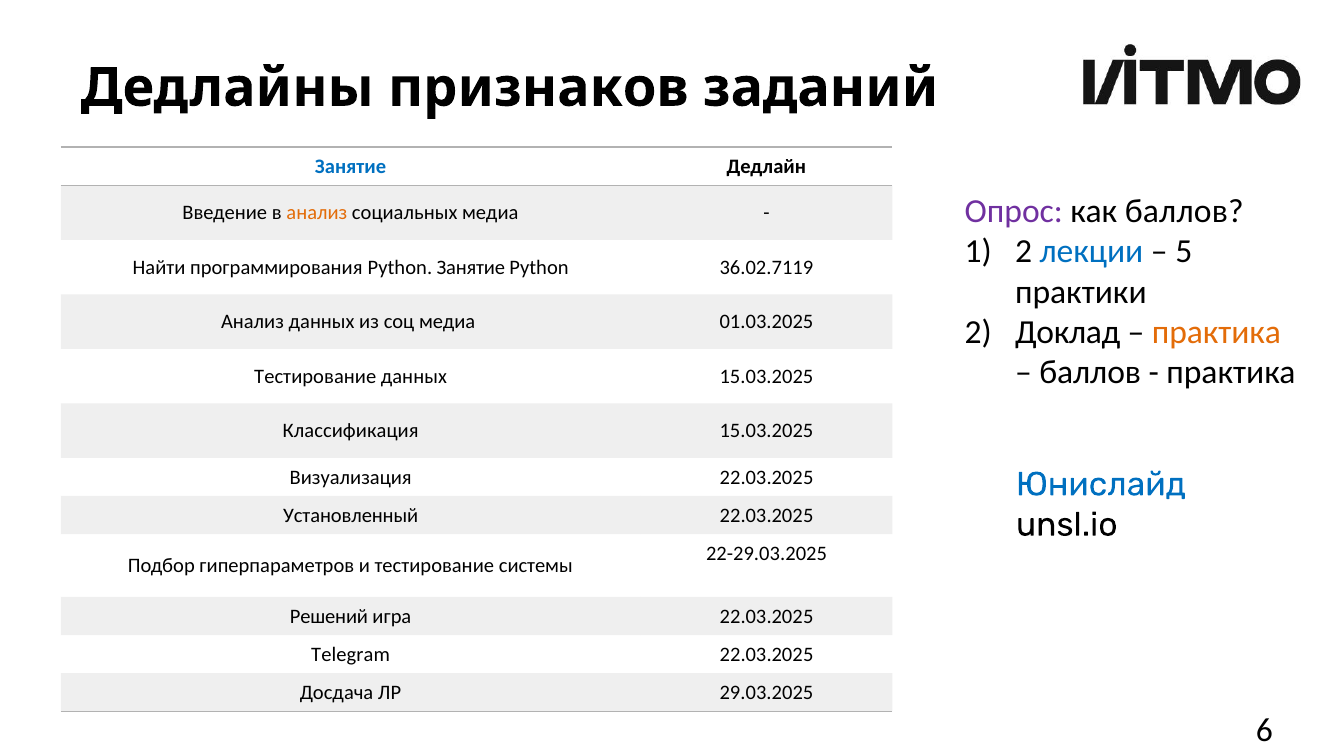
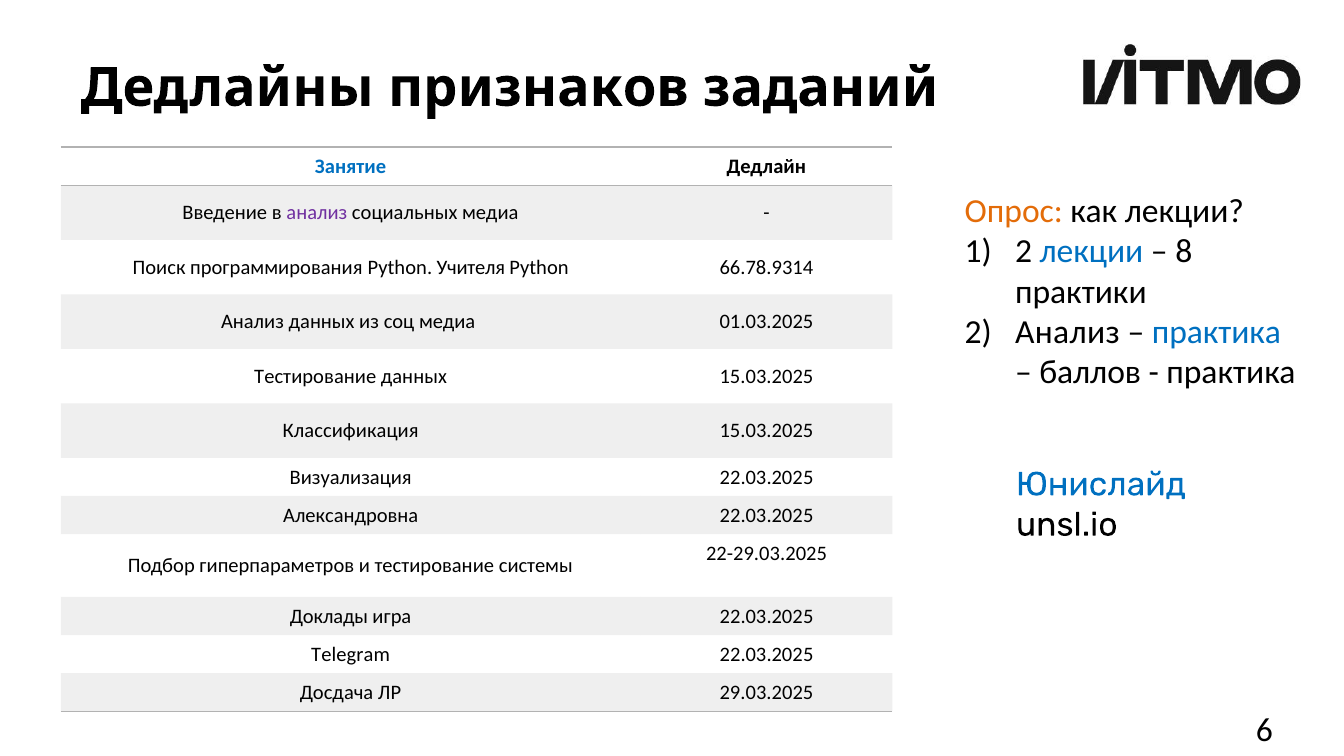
Опрос colour: purple -> orange
как баллов: баллов -> лекции
анализ at (317, 213) colour: orange -> purple
5: 5 -> 8
Найти: Найти -> Поиск
Python Занятие: Занятие -> Учителя
36.02.7119: 36.02.7119 -> 66.78.9314
2 Доклад: Доклад -> Анализ
практика at (1216, 332) colour: orange -> blue
Установленный: Установленный -> Александровна
Решений: Решений -> Доклады
